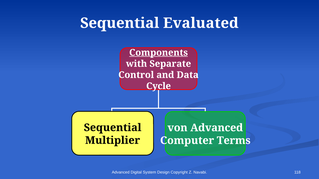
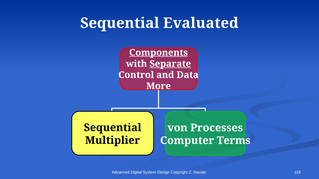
Separate underline: none -> present
Cycle: Cycle -> More
von Advanced: Advanced -> Processes
